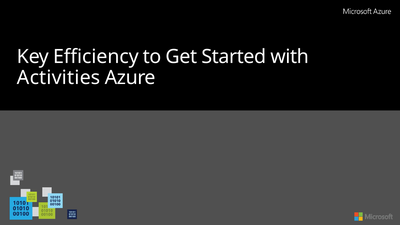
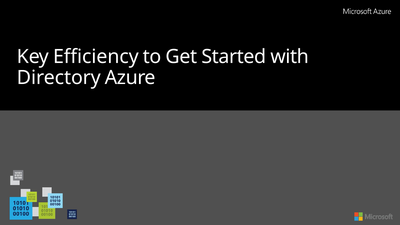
Activities: Activities -> Directory
